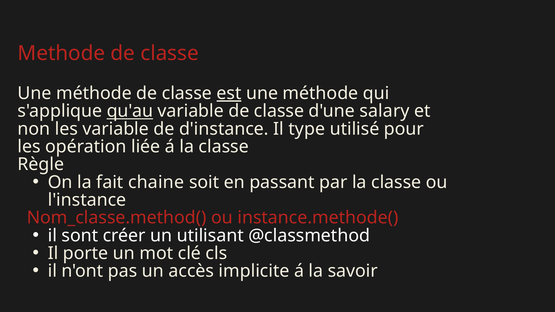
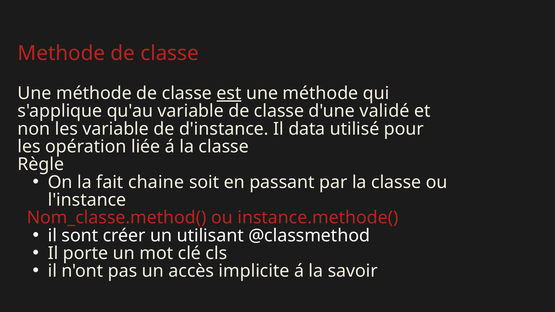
qu'au underline: present -> none
salary: salary -> validé
type: type -> data
